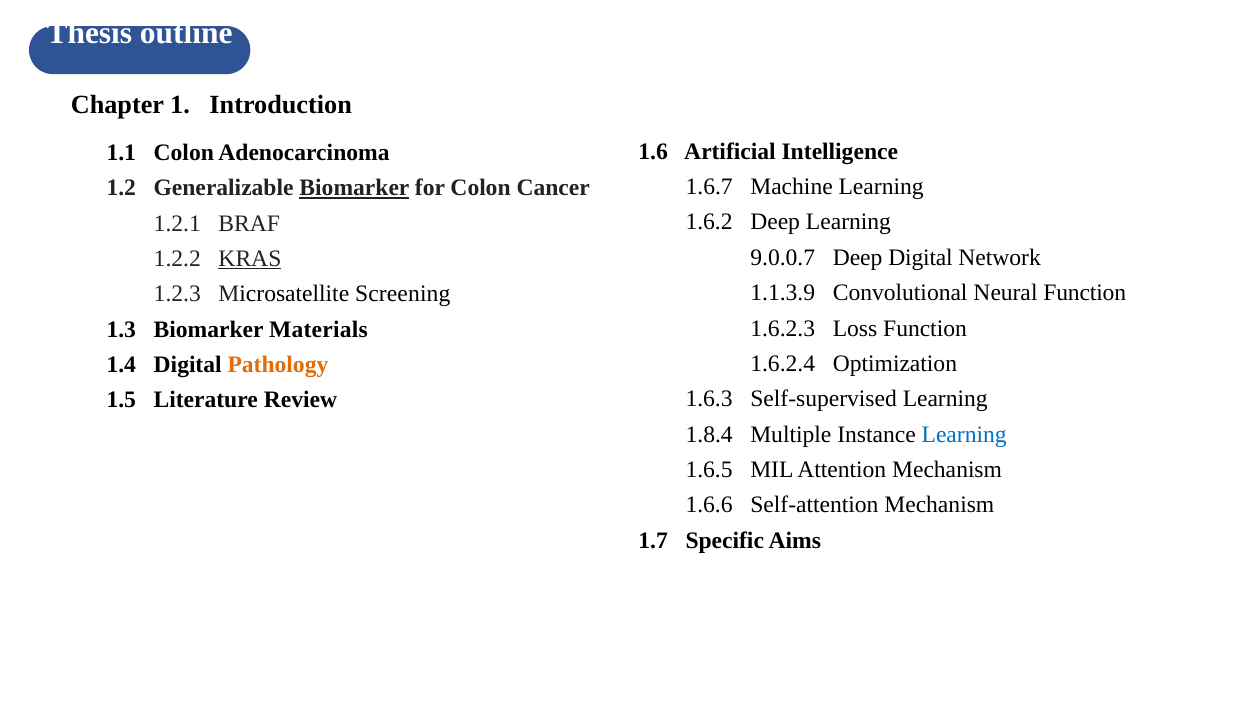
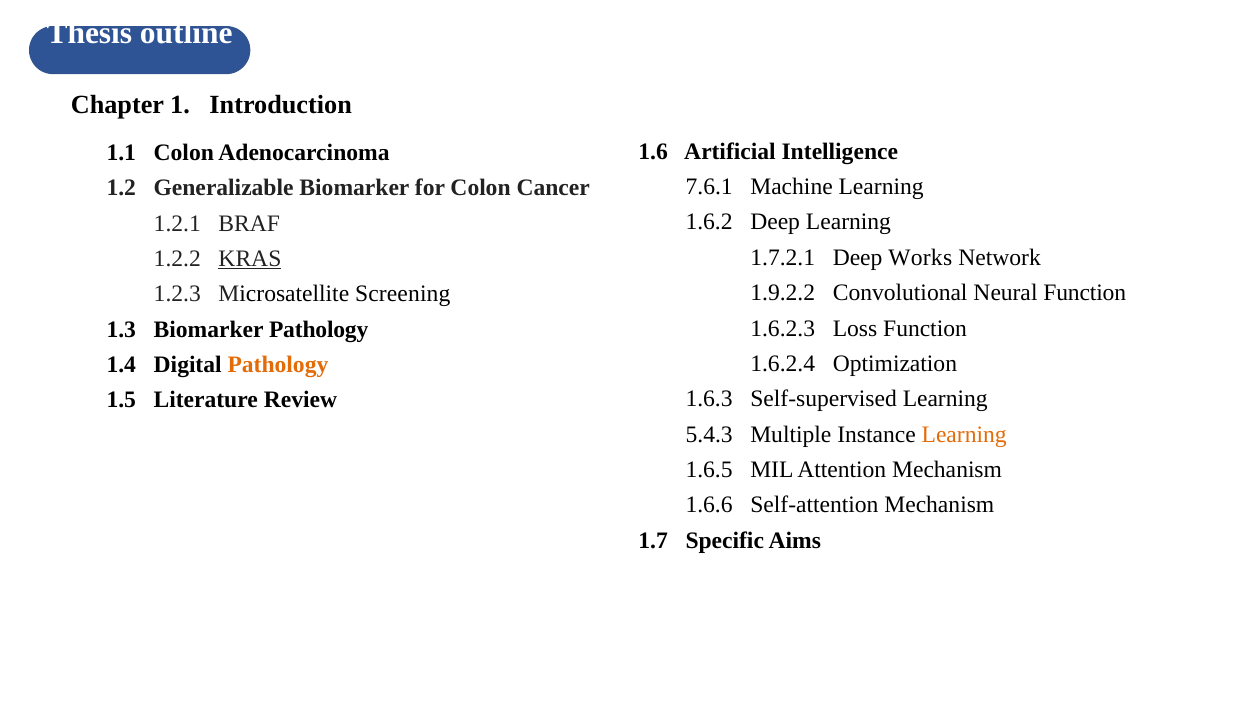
1.6.7: 1.6.7 -> 7.6.1
Biomarker at (354, 188) underline: present -> none
9.0.0.7: 9.0.0.7 -> 1.7.2.1
Deep Digital: Digital -> Works
1.1.3.9: 1.1.3.9 -> 1.9.2.2
Biomarker Materials: Materials -> Pathology
1.8.4: 1.8.4 -> 5.4.3
Learning at (964, 434) colour: blue -> orange
